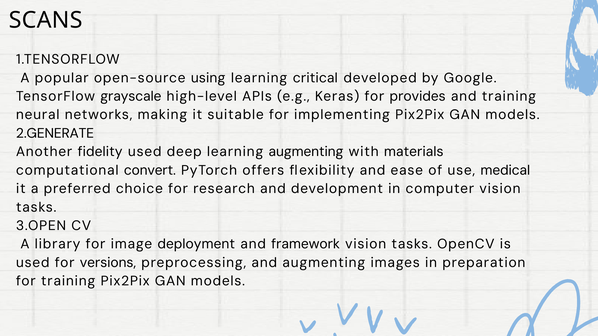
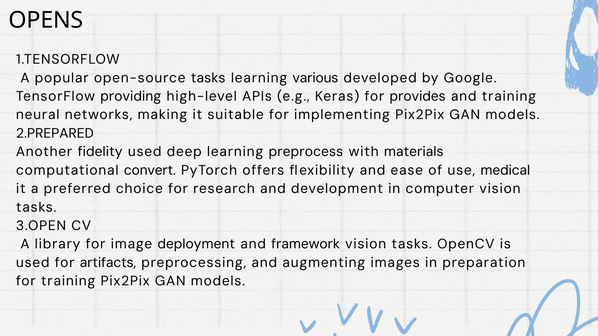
SCANS: SCANS -> OPENS
open-source using: using -> tasks
critical: critical -> various
grayscale: grayscale -> providing
2.GENERATE: 2.GENERATE -> 2.PREPARED
learning augmenting: augmenting -> preprocess
versions: versions -> artifacts
